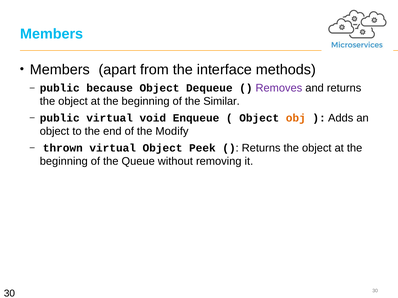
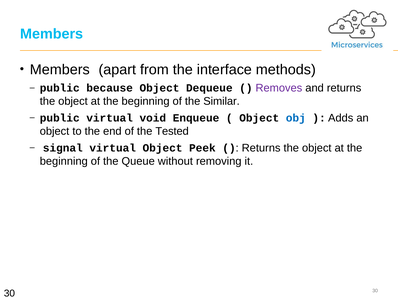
obj colour: orange -> blue
Modify: Modify -> Tested
thrown: thrown -> signal
